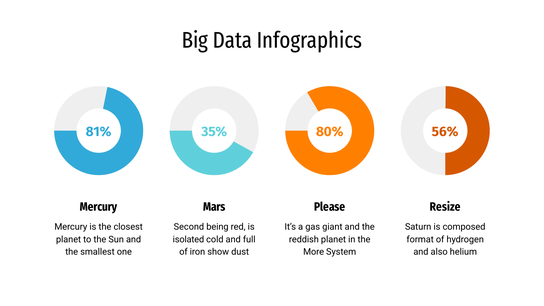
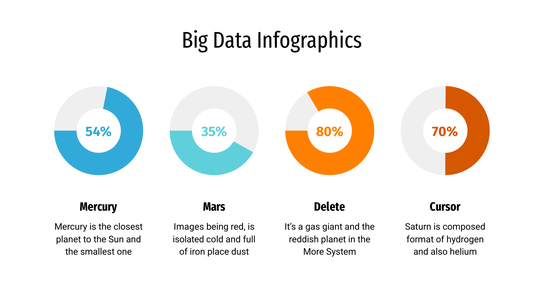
81%: 81% -> 54%
56%: 56% -> 70%
Please: Please -> Delete
Resize: Resize -> Cursor
Second: Second -> Images
show: show -> place
